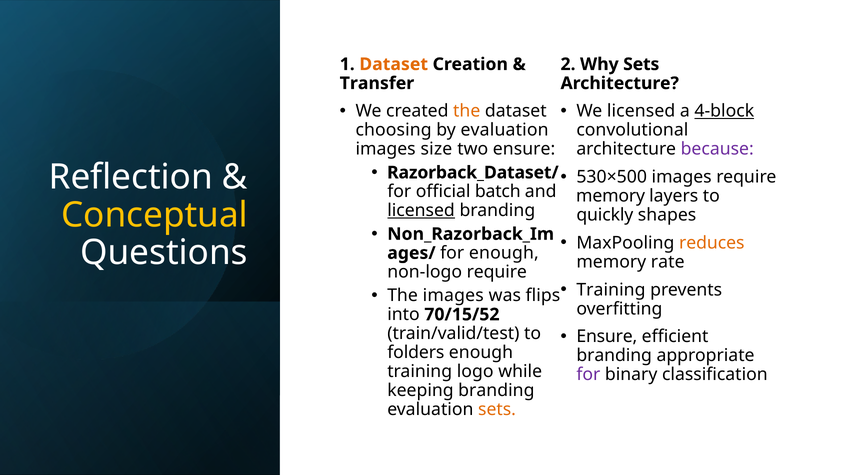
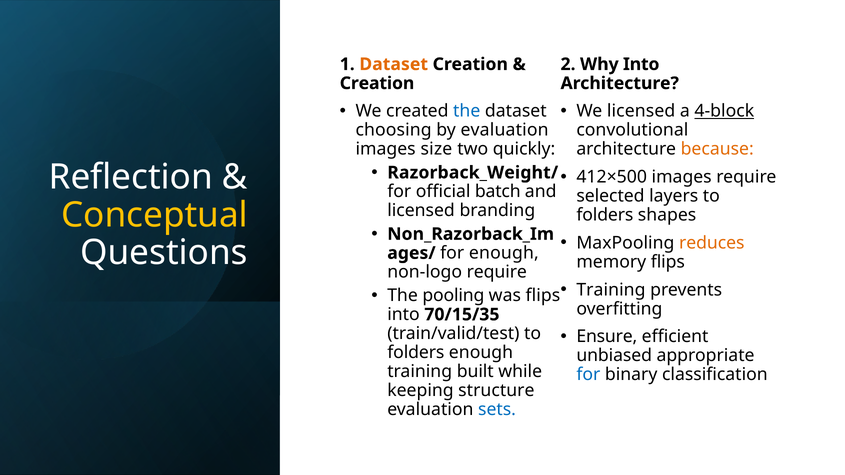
Why Sets: Sets -> Into
Transfer at (377, 83): Transfer -> Creation
the at (467, 111) colour: orange -> blue
two ensure: ensure -> quickly
because colour: purple -> orange
Razorback_Dataset/: Razorback_Dataset/ -> Razorback_Weight/
530×500: 530×500 -> 412×500
memory at (611, 196): memory -> selected
licensed at (421, 211) underline: present -> none
quickly at (605, 215): quickly -> folders
memory rate: rate -> flips
The images: images -> pooling
70/15/52: 70/15/52 -> 70/15/35
branding at (614, 356): branding -> unbiased
logo: logo -> built
for at (588, 375) colour: purple -> blue
keeping branding: branding -> structure
sets at (497, 410) colour: orange -> blue
